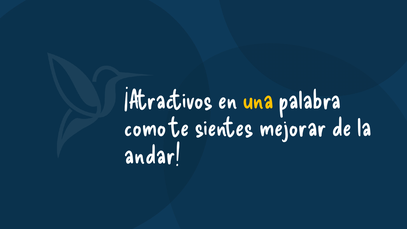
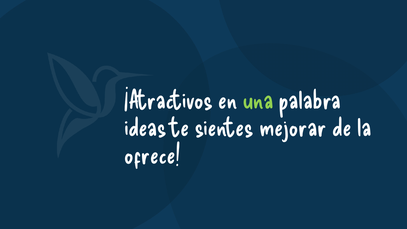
una colour: yellow -> light green
como: como -> ideas
andar: andar -> ofrece
